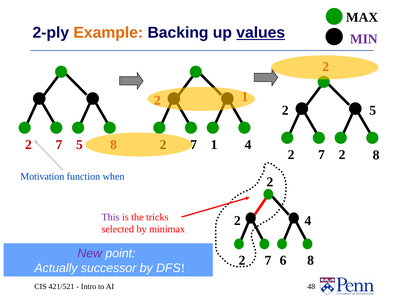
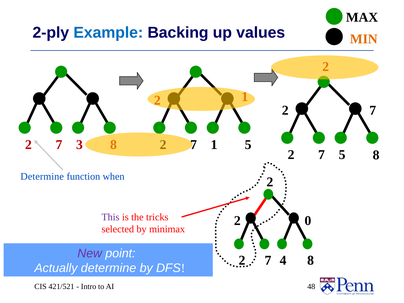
Example colour: orange -> blue
values underline: present -> none
MIN colour: purple -> orange
5 at (373, 110): 5 -> 7
7 5: 5 -> 3
1 4: 4 -> 5
7 2: 2 -> 5
Motivation at (42, 176): Motivation -> Determine
2 4: 4 -> 0
6: 6 -> 4
Actually successor: successor -> determine
